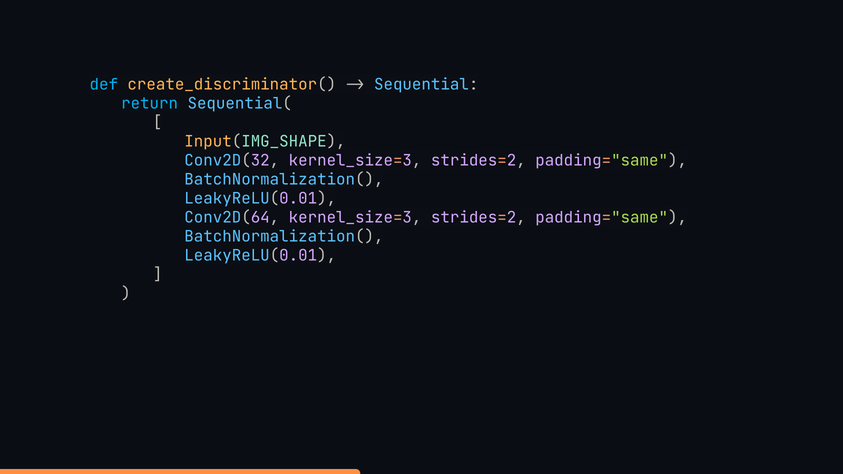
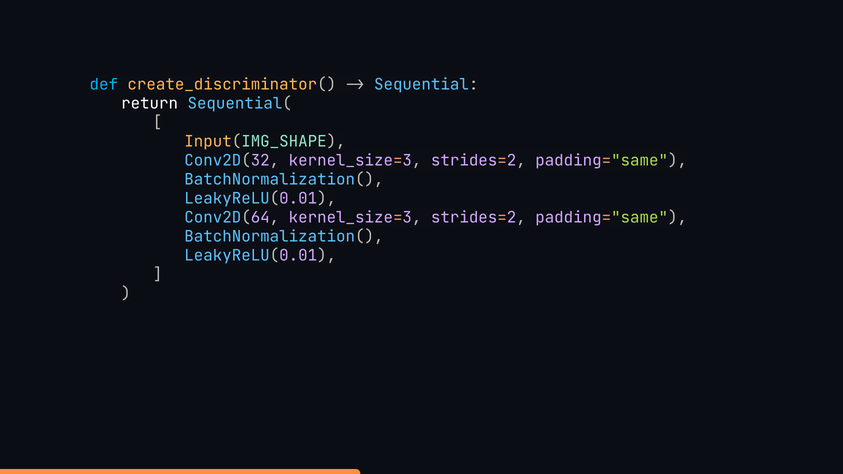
return colour: light blue -> white
